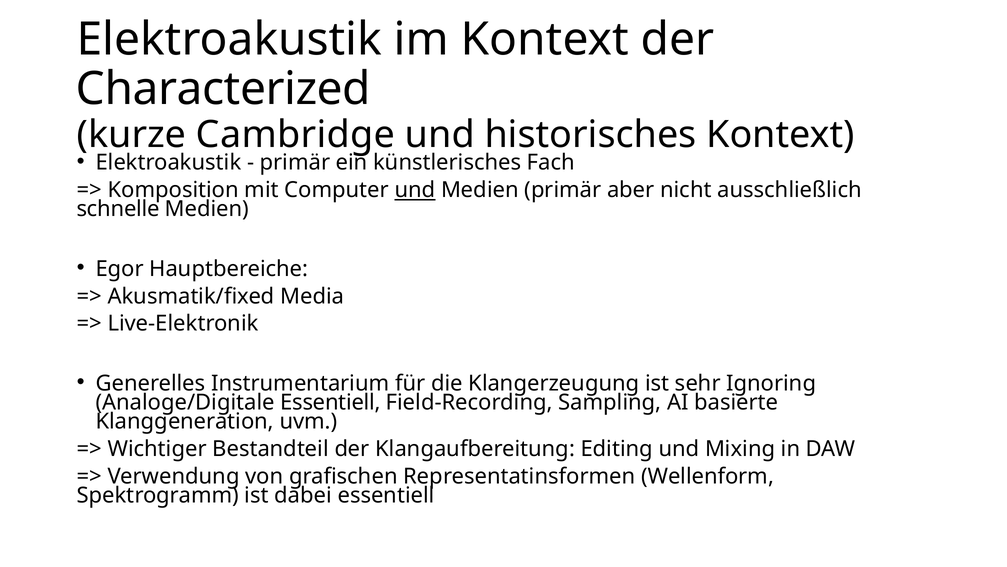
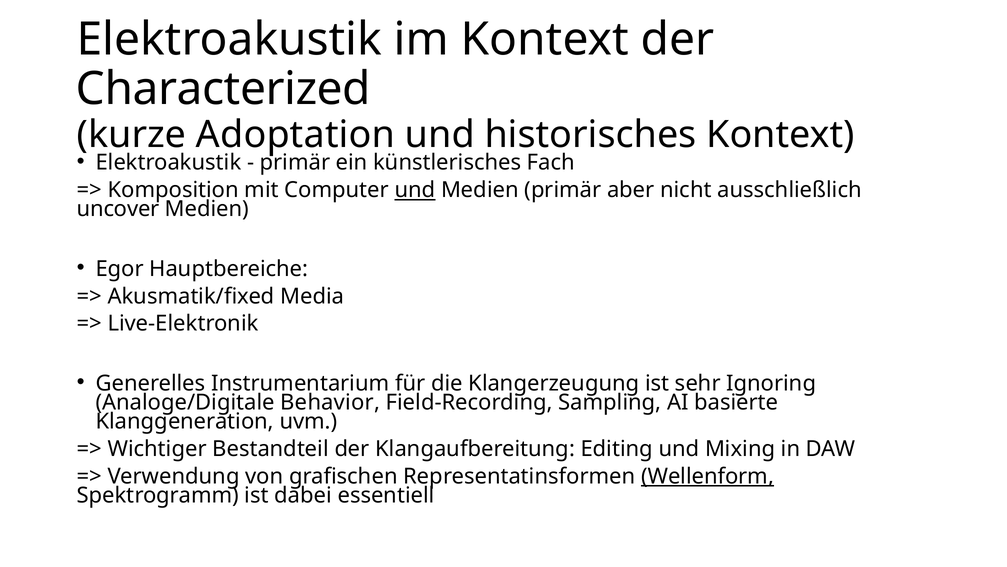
Cambridge: Cambridge -> Adoptation
schnelle: schnelle -> uncover
Analoge/Digitale Essentiell: Essentiell -> Behavior
Wellenform underline: none -> present
